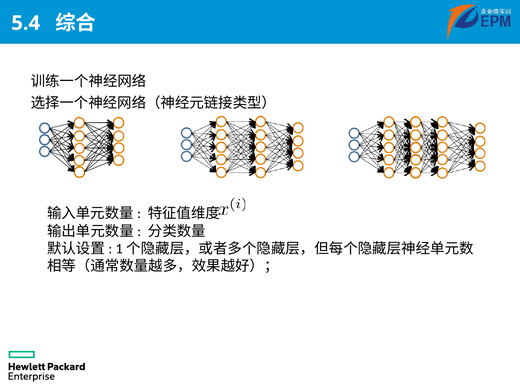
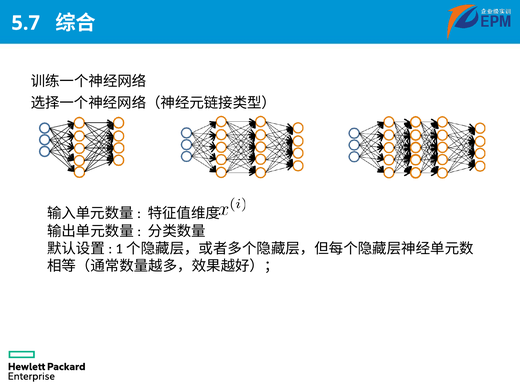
5.4: 5.4 -> 5.7
